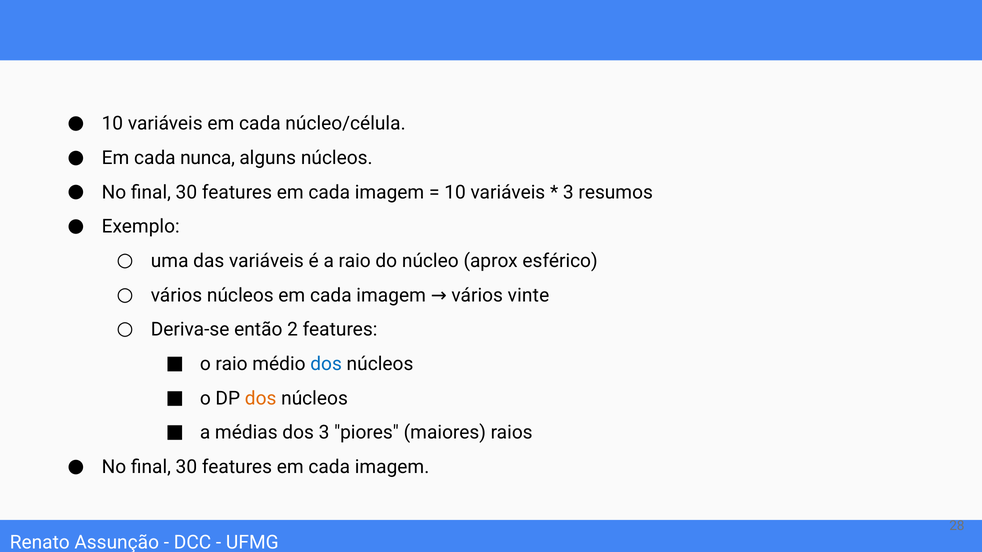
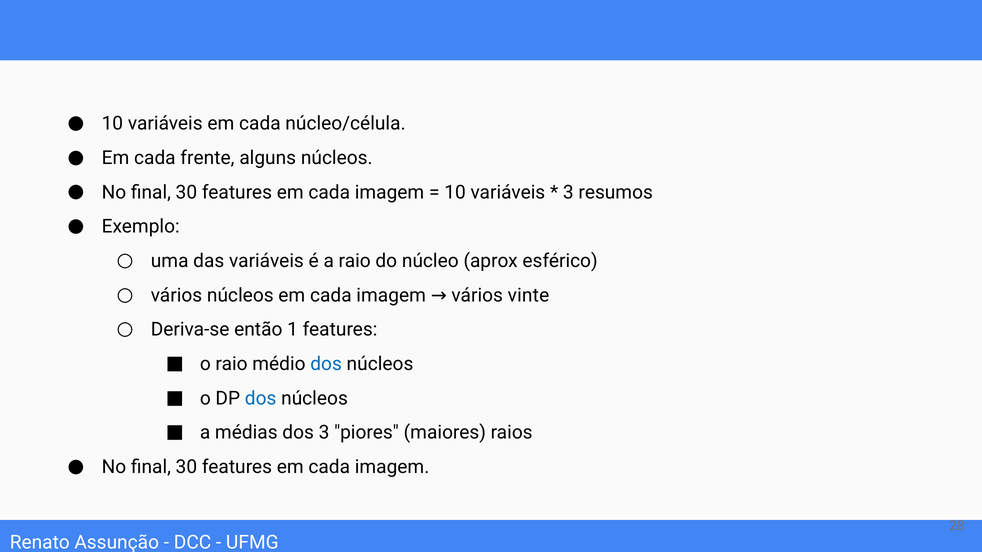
nunca: nunca -> frente
2: 2 -> 1
dos at (261, 399) colour: orange -> blue
